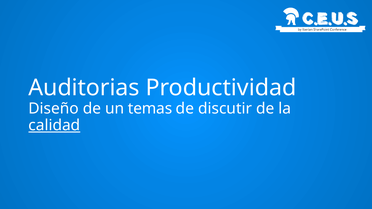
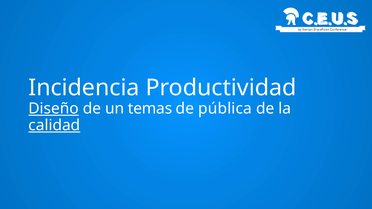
Auditorias: Auditorias -> Incidencia
Diseño underline: none -> present
discutir: discutir -> pública
